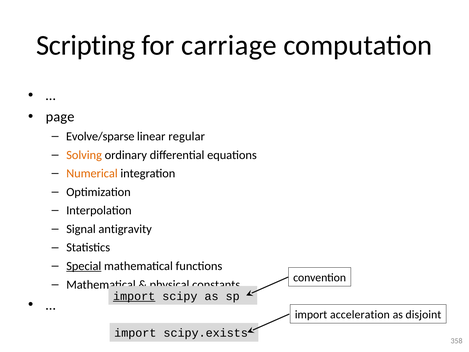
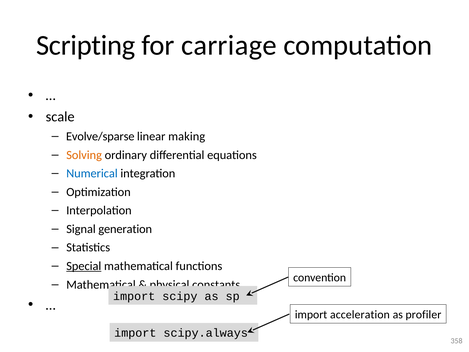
page: page -> scale
regular: regular -> making
Numerical colour: orange -> blue
antigravity: antigravity -> generation
import at (134, 296) underline: present -> none
disjoint: disjoint -> profiler
scipy.exists: scipy.exists -> scipy.always
